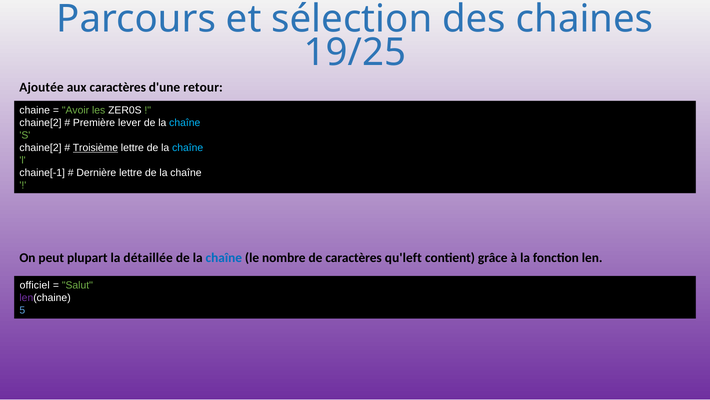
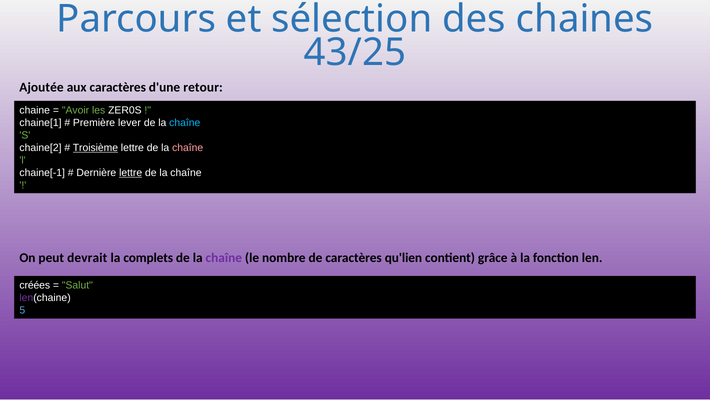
19/25: 19/25 -> 43/25
chaine[2 at (40, 123): chaine[2 -> chaine[1
chaîne at (188, 148) colour: light blue -> pink
lettre at (131, 172) underline: none -> present
plupart: plupart -> devrait
détaillée: détaillée -> complets
chaîne at (224, 258) colour: blue -> purple
qu'left: qu'left -> qu'lien
officiel: officiel -> créées
